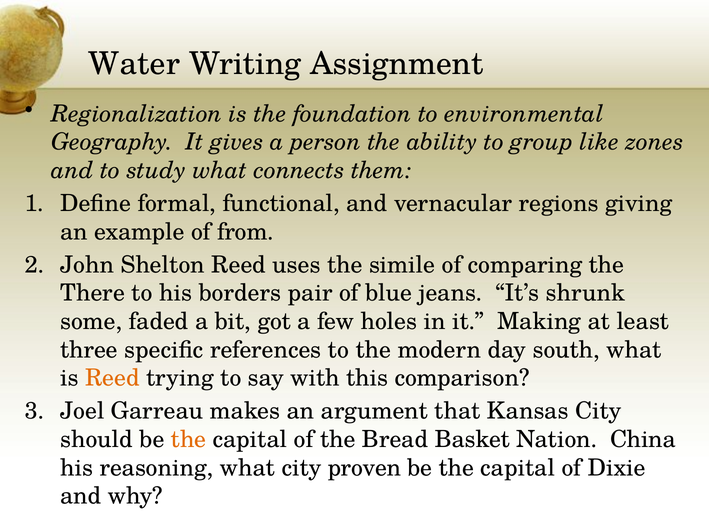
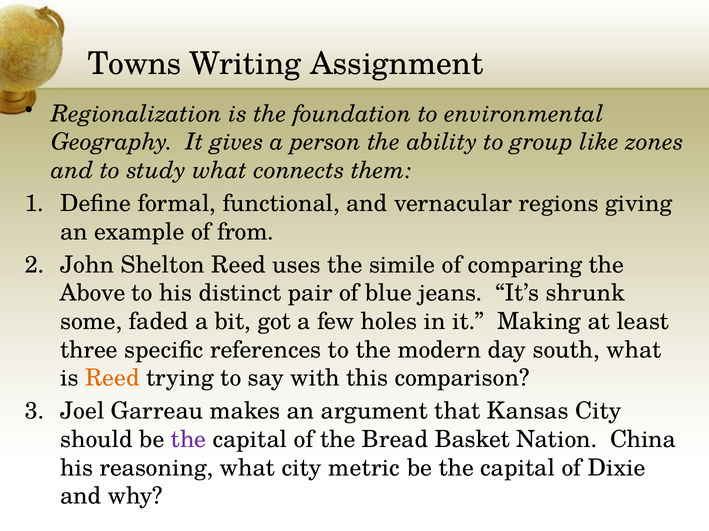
Water: Water -> Towns
There: There -> Above
borders: borders -> distinct
the at (189, 440) colour: orange -> purple
proven: proven -> metric
